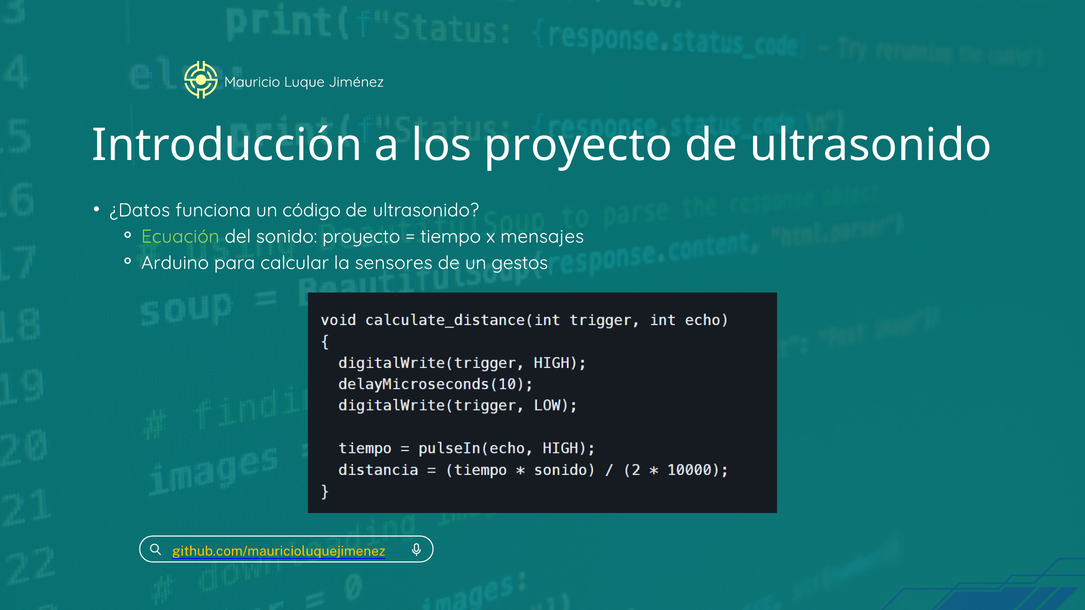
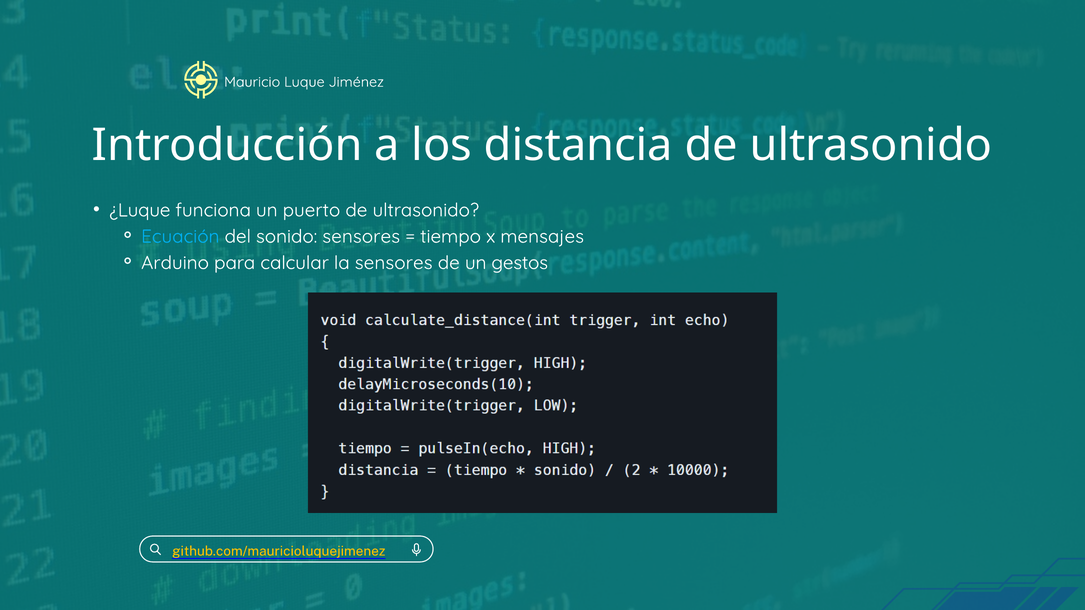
los proyecto: proyecto -> distancia
¿Datos: ¿Datos -> ¿Luque
código: código -> puerto
Ecuación colour: light green -> light blue
sonido proyecto: proyecto -> sensores
